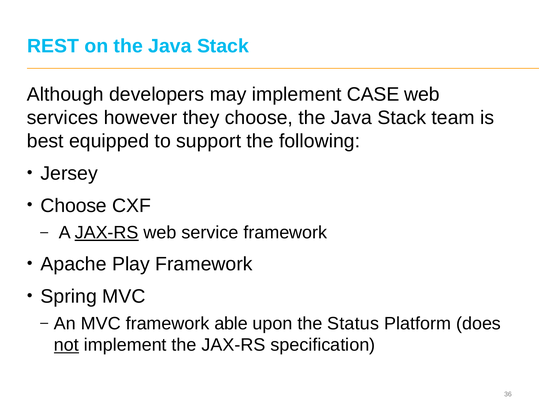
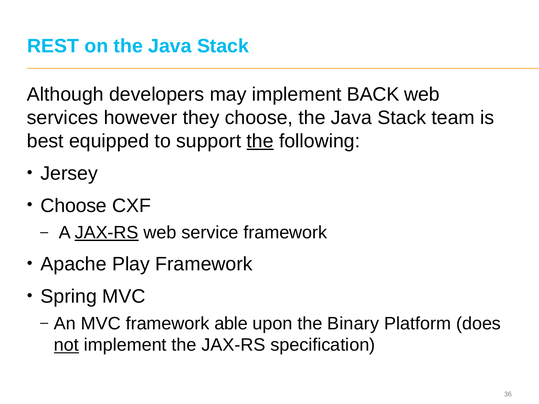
CASE: CASE -> BACK
the at (260, 141) underline: none -> present
Status: Status -> Binary
